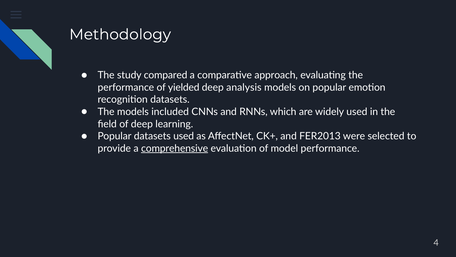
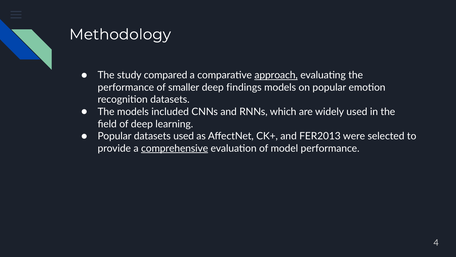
approach underline: none -> present
yielded: yielded -> smaller
analysis: analysis -> findings
